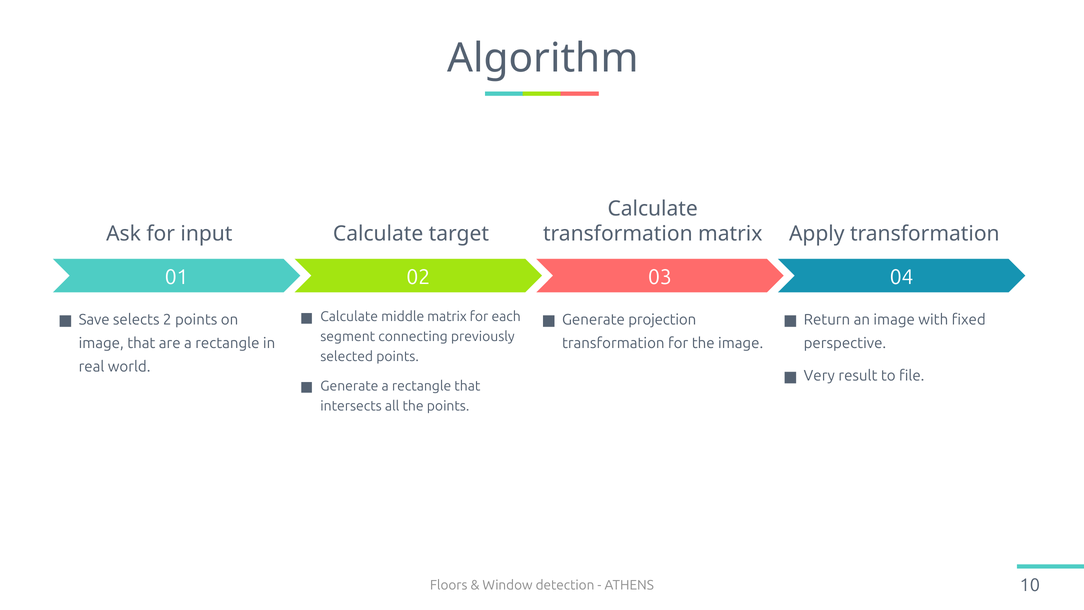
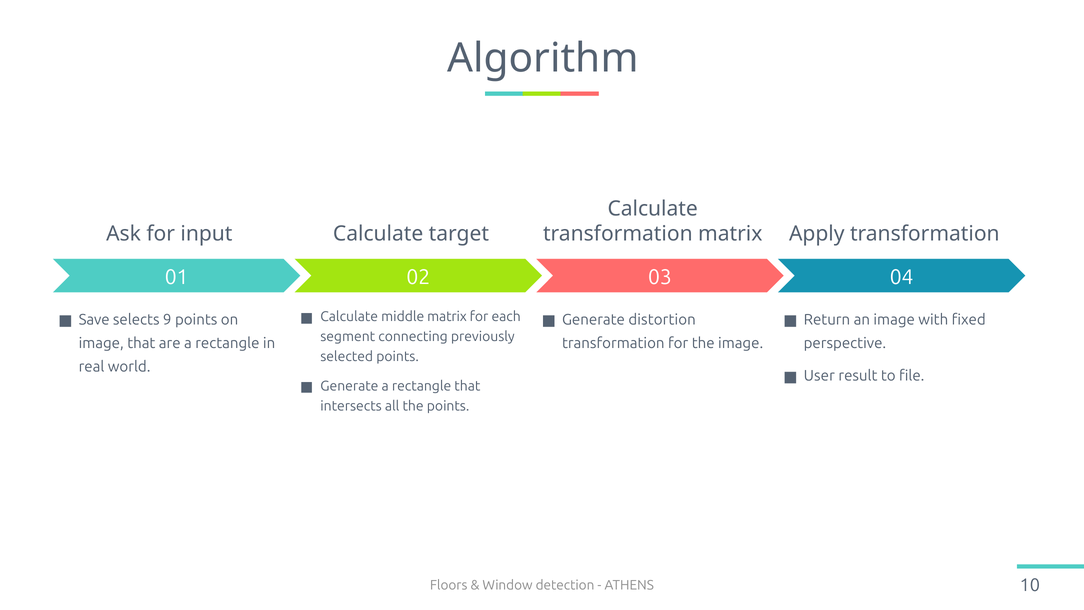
2: 2 -> 9
projection: projection -> distortion
Very: Very -> User
